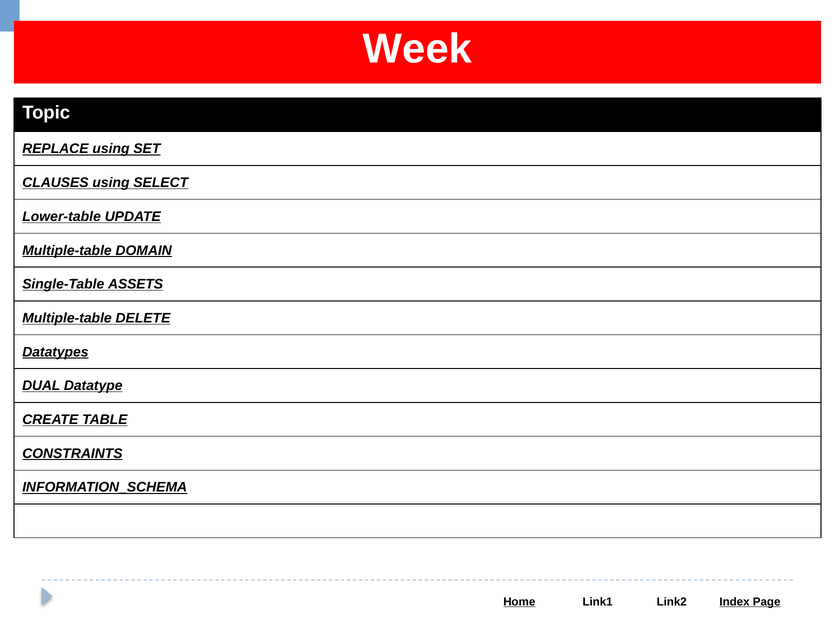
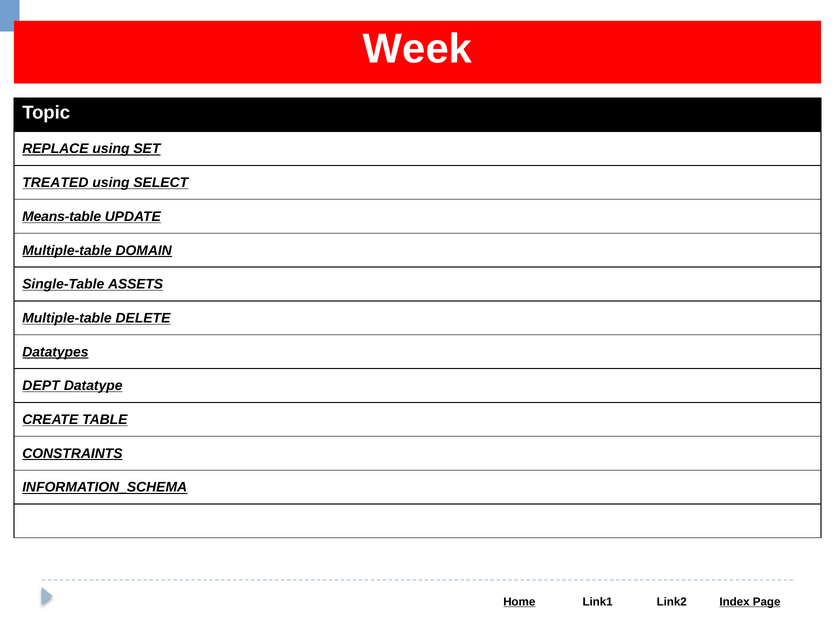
CLAUSES: CLAUSES -> TREATED
Lower-table: Lower-table -> Means-table
DUAL: DUAL -> DEPT
